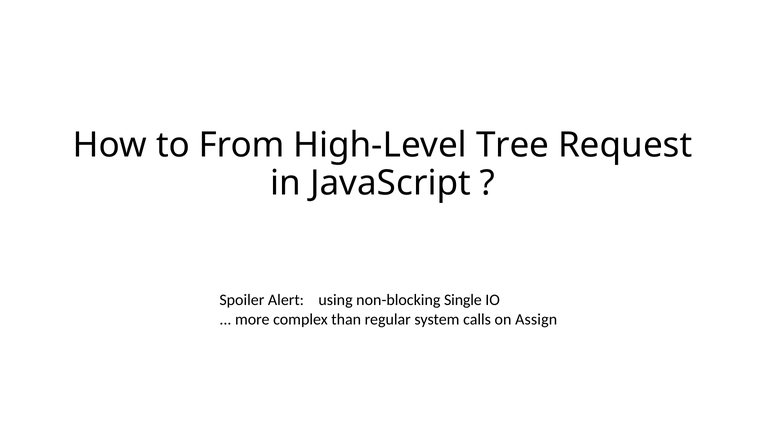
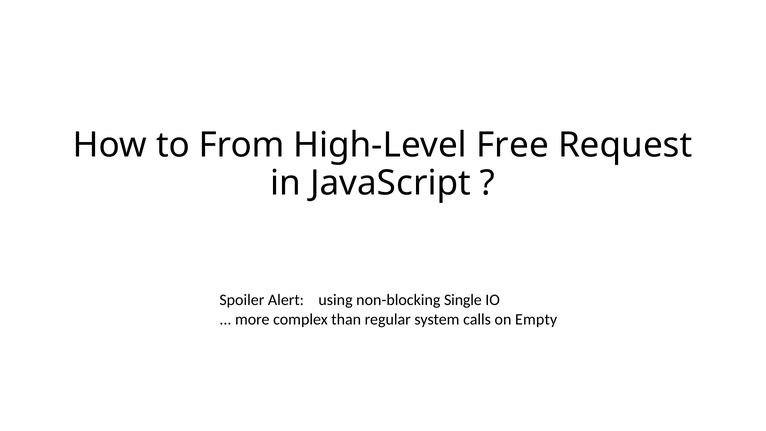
Tree: Tree -> Free
Assign: Assign -> Empty
